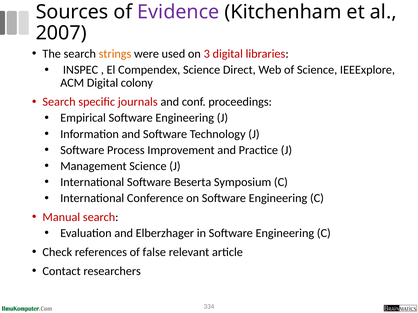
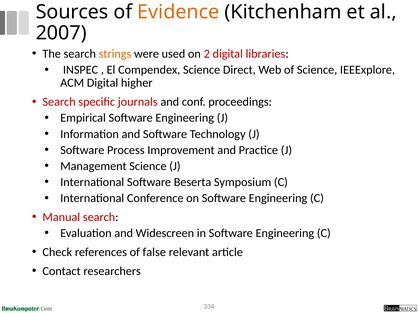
Evidence colour: purple -> orange
3: 3 -> 2
colony: colony -> higher
Elberzhager: Elberzhager -> Widescreen
